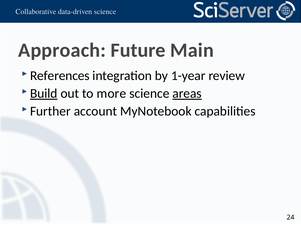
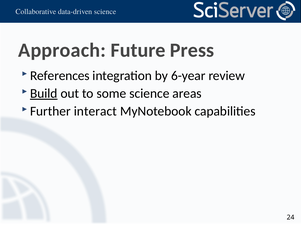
Main: Main -> Press
1-year: 1-year -> 6-year
more: more -> some
areas underline: present -> none
account: account -> interact
